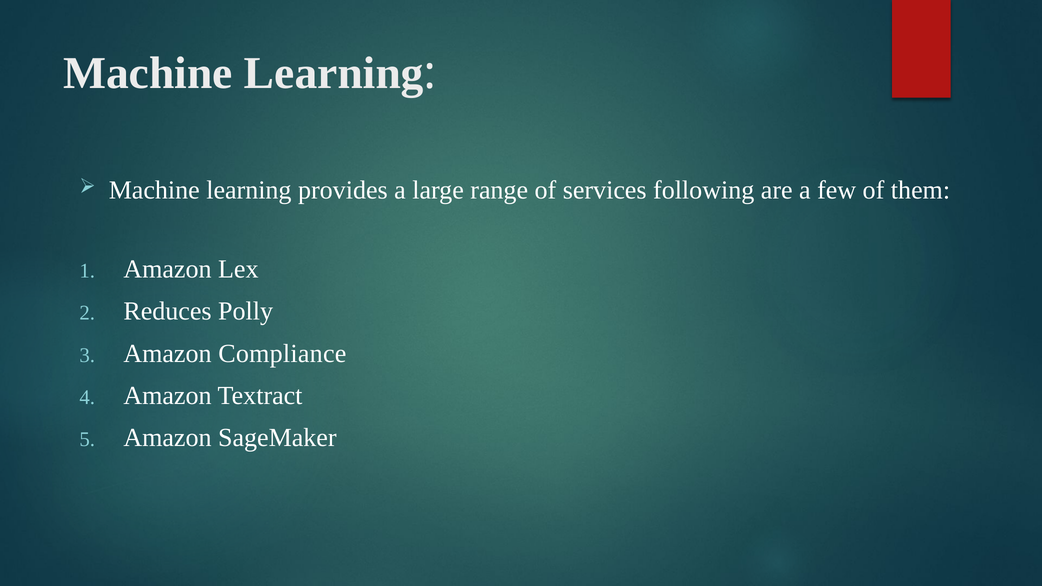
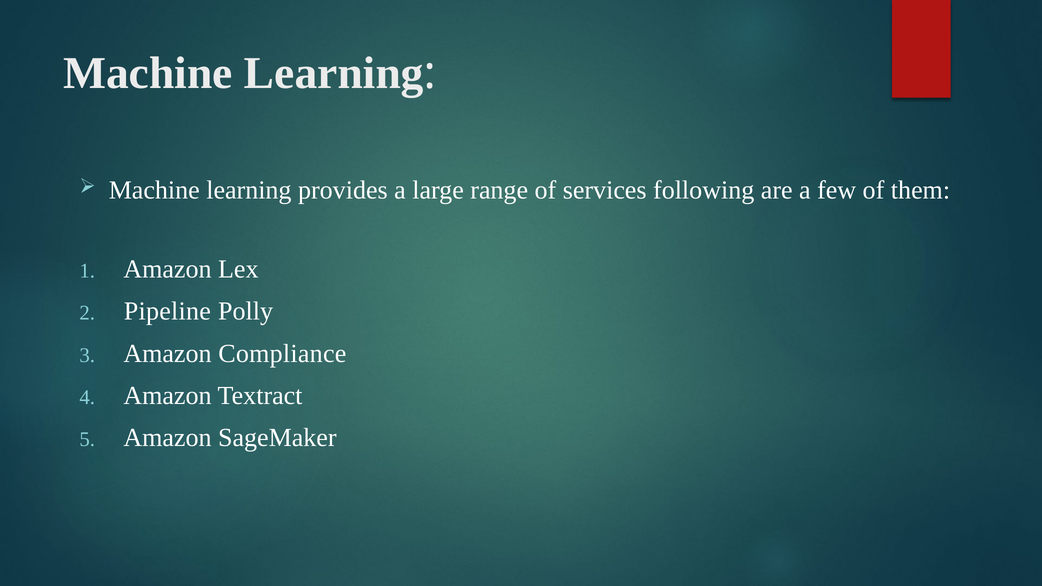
Reduces: Reduces -> Pipeline
